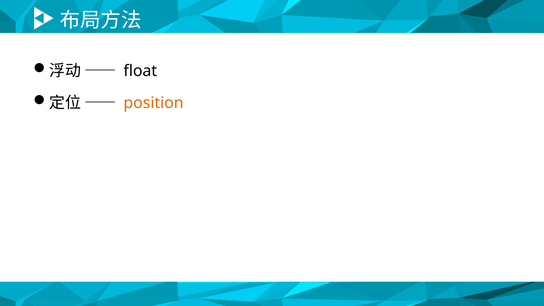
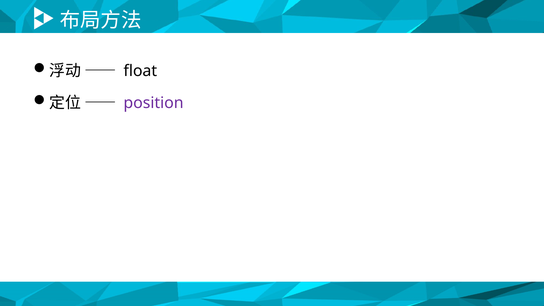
position colour: orange -> purple
